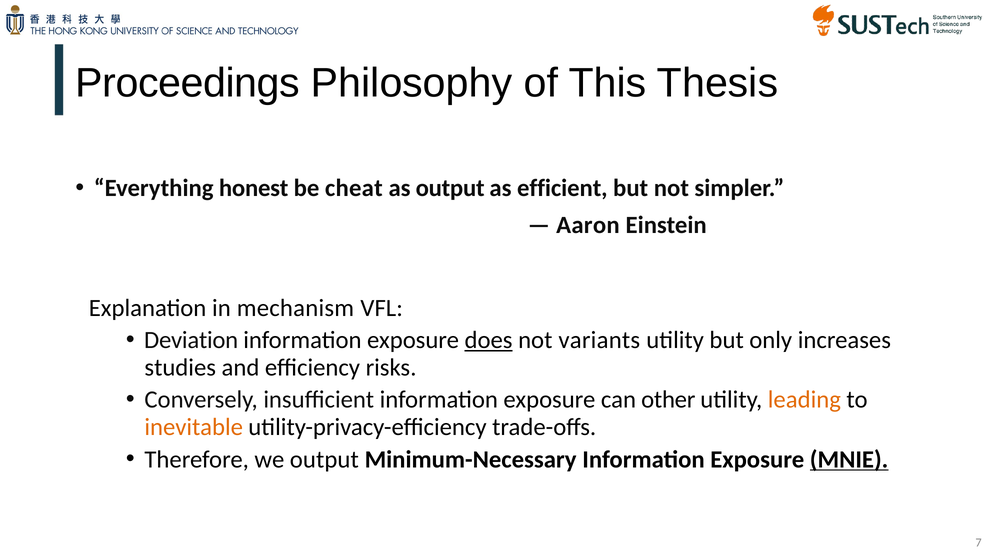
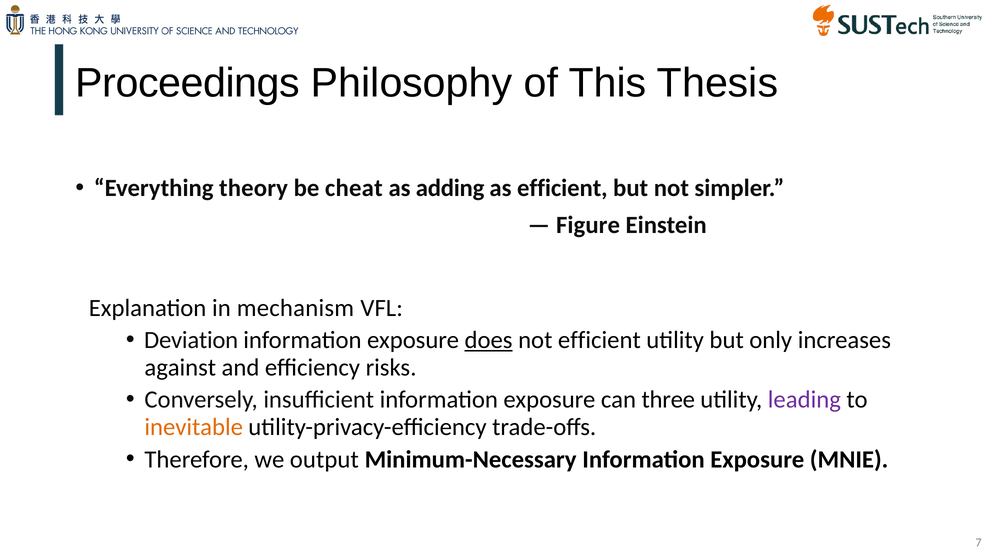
honest: honest -> theory
as output: output -> adding
Aaron: Aaron -> Figure
not variants: variants -> efficient
studies: studies -> against
other: other -> three
leading colour: orange -> purple
MNIE underline: present -> none
